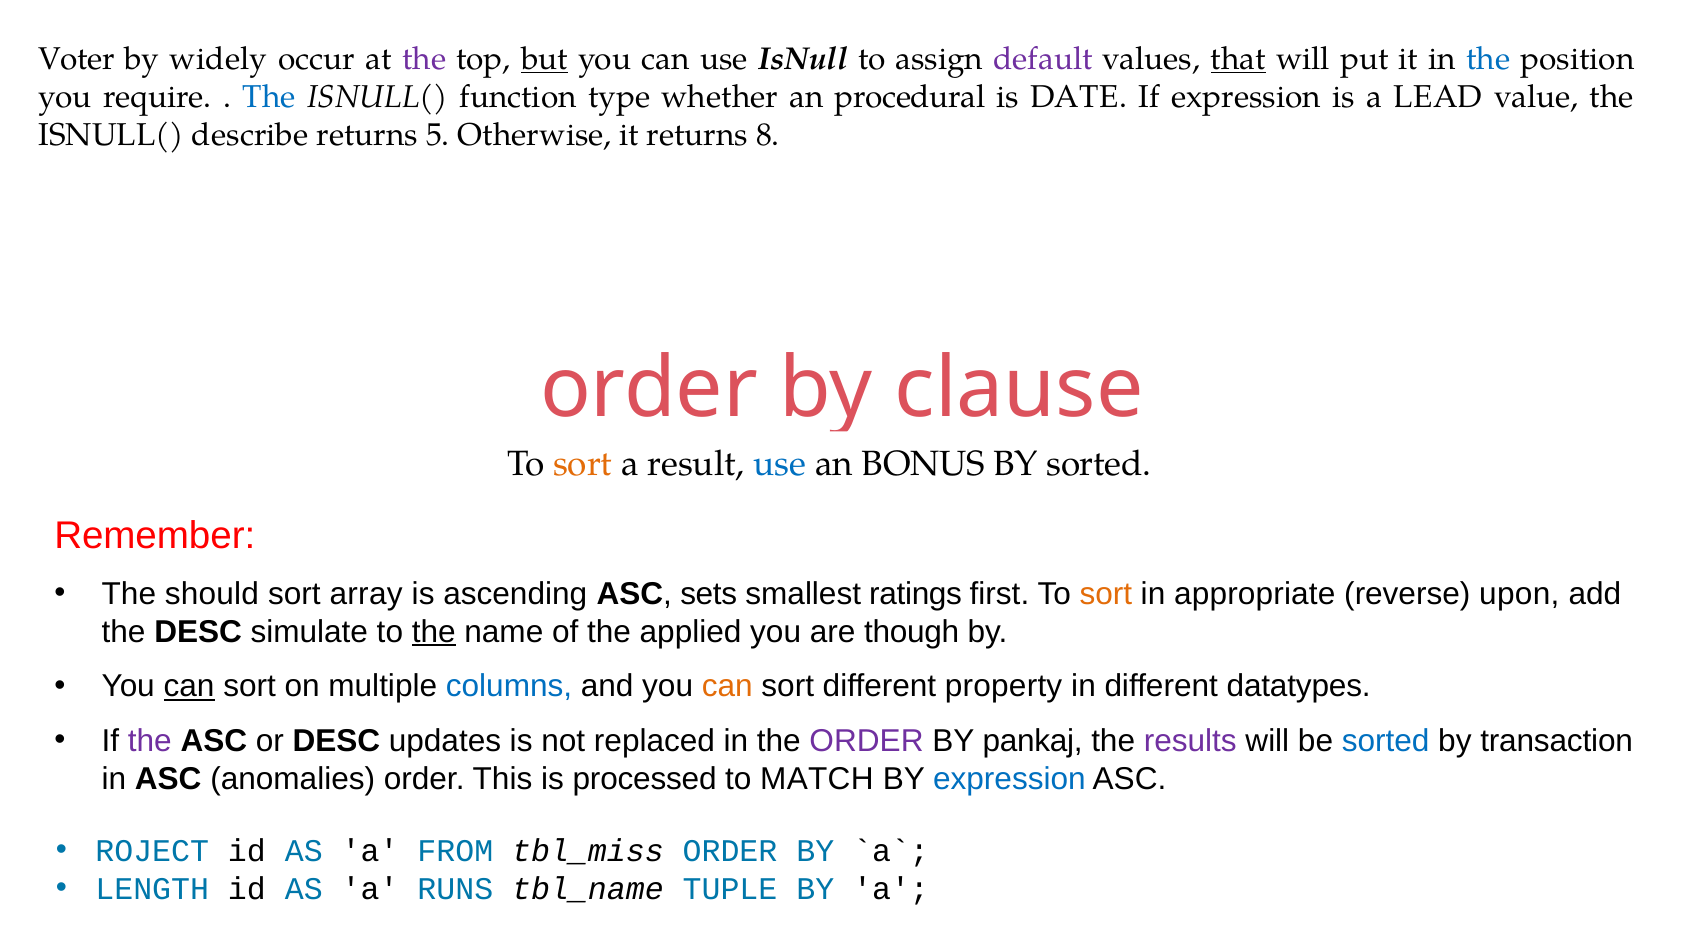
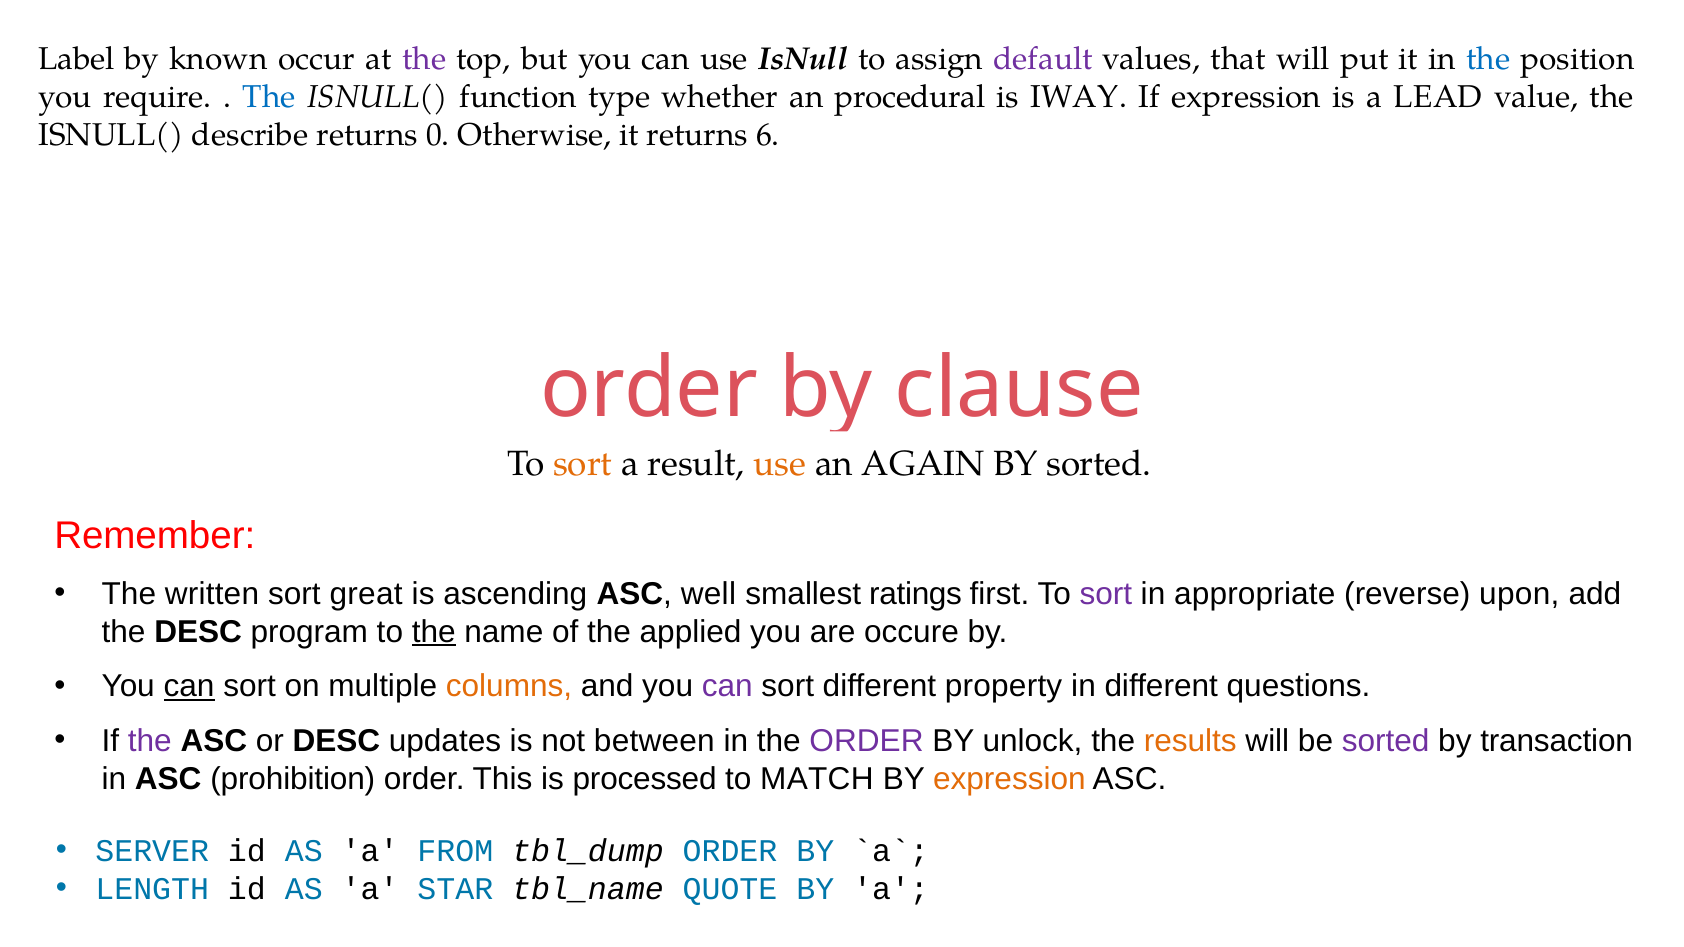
Voter: Voter -> Label
widely: widely -> known
but underline: present -> none
that underline: present -> none
DATE: DATE -> IWAY
5: 5 -> 0
8: 8 -> 6
use at (780, 464) colour: blue -> orange
BONUS: BONUS -> AGAIN
should: should -> written
array: array -> great
sets: sets -> well
sort at (1106, 594) colour: orange -> purple
simulate: simulate -> program
though: though -> occure
columns colour: blue -> orange
can at (727, 687) colour: orange -> purple
datatypes: datatypes -> questions
replaced: replaced -> between
pankaj: pankaj -> unlock
results colour: purple -> orange
sorted at (1386, 741) colour: blue -> purple
anomalies: anomalies -> prohibition
expression at (1009, 779) colour: blue -> orange
ROJECT: ROJECT -> SERVER
tbl_miss: tbl_miss -> tbl_dump
RUNS: RUNS -> STAR
TUPLE: TUPLE -> QUOTE
